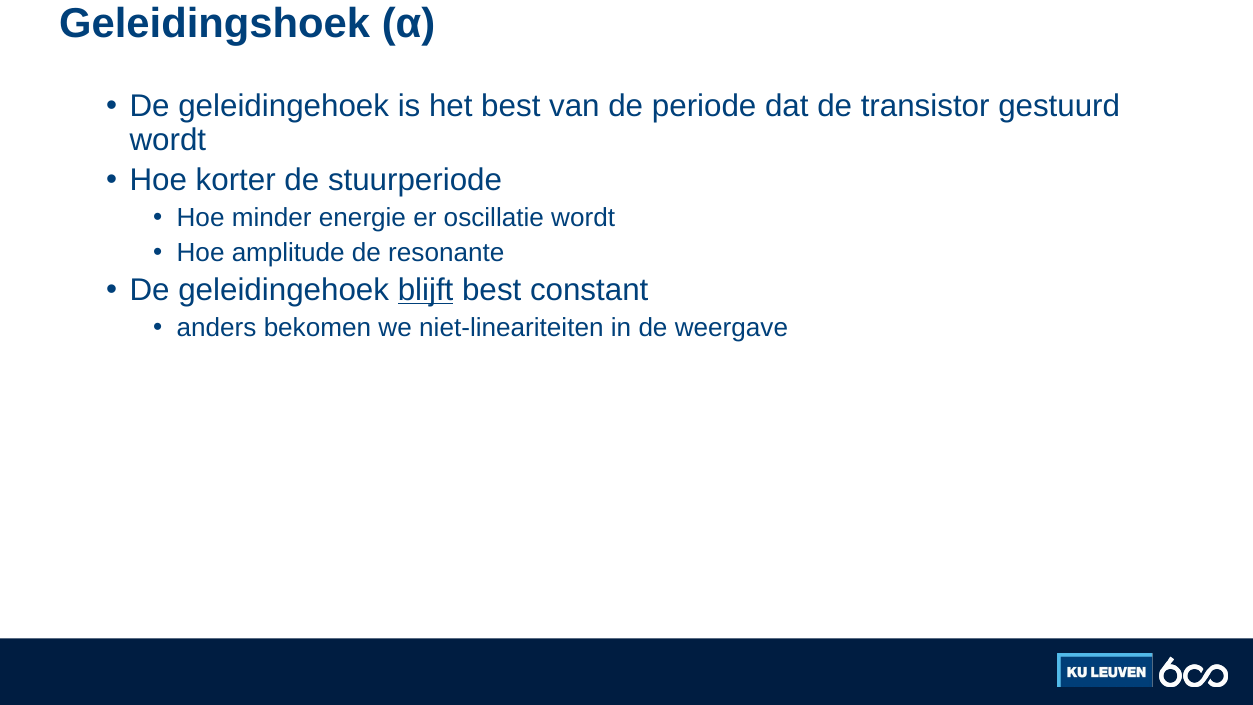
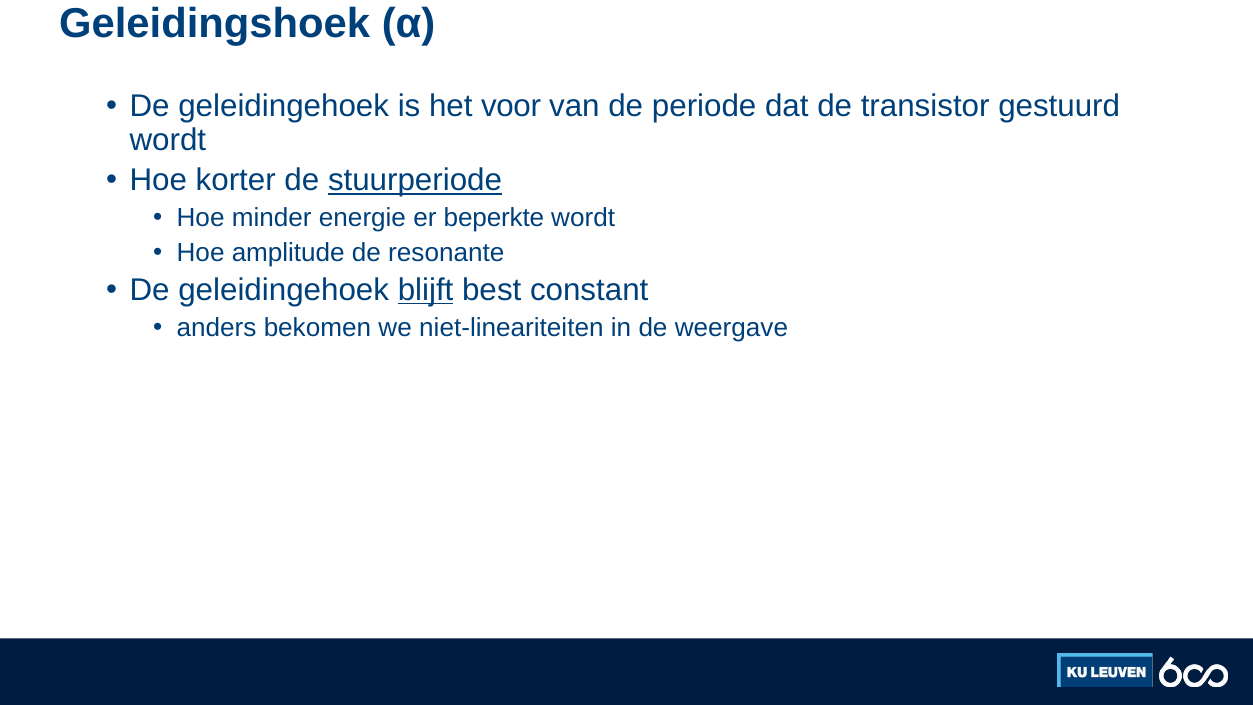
het best: best -> voor
stuurperiode underline: none -> present
oscillatie: oscillatie -> beperkte
